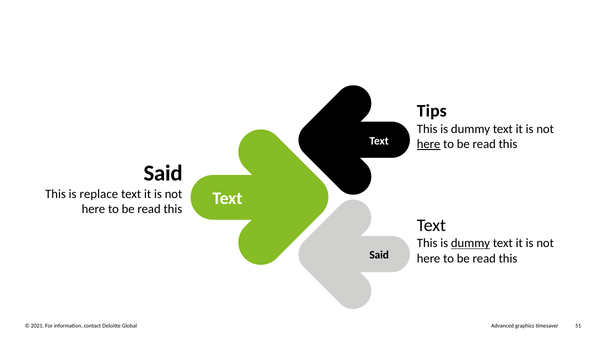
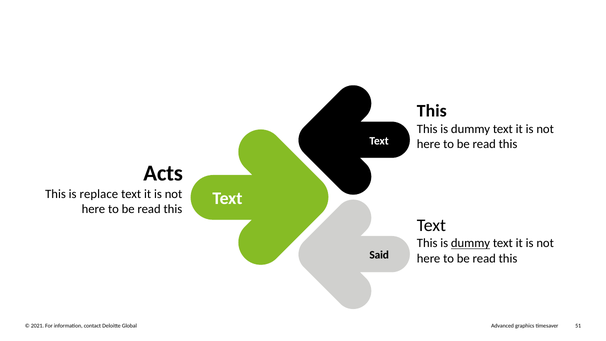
Tips at (432, 111): Tips -> This
here at (429, 144) underline: present -> none
Said at (163, 173): Said -> Acts
